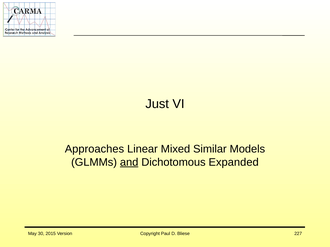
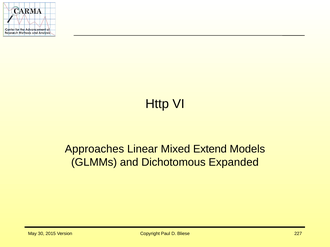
Just: Just -> Http
Similar: Similar -> Extend
and underline: present -> none
